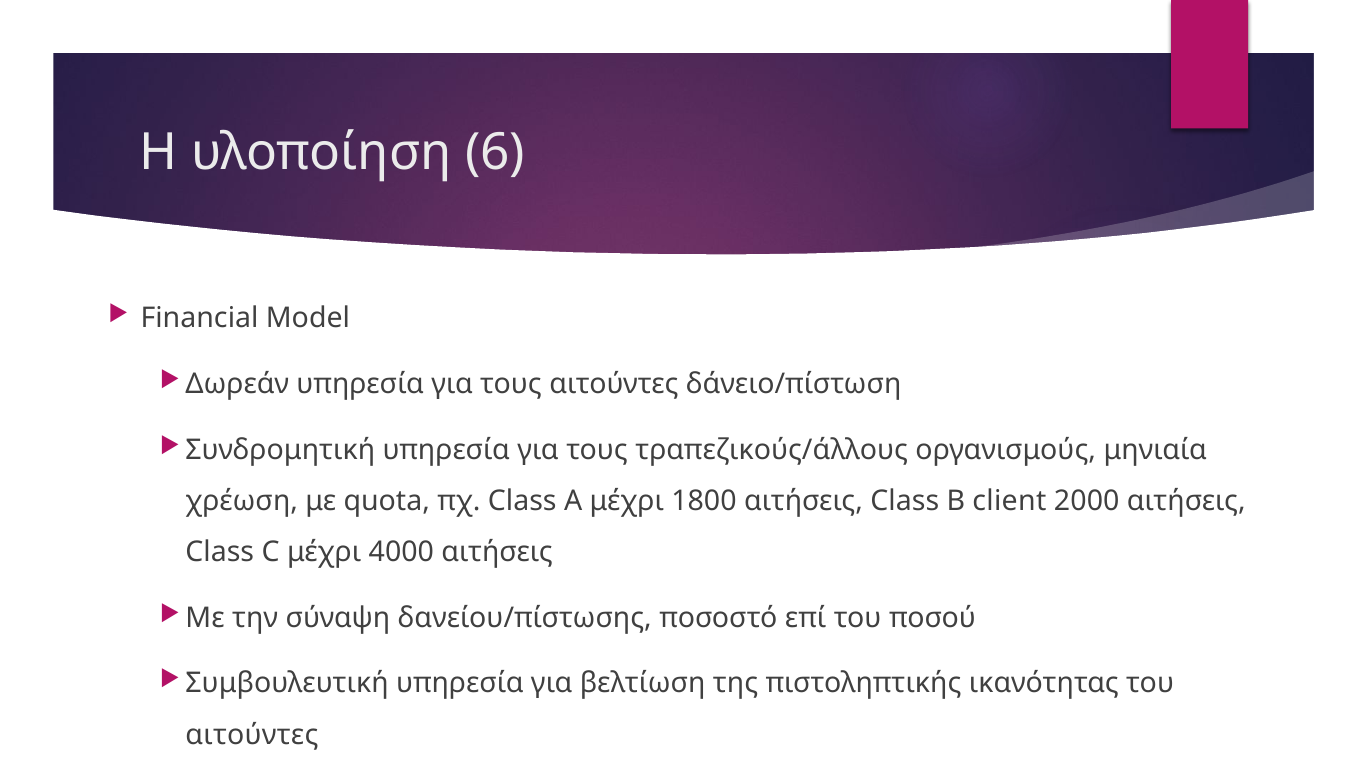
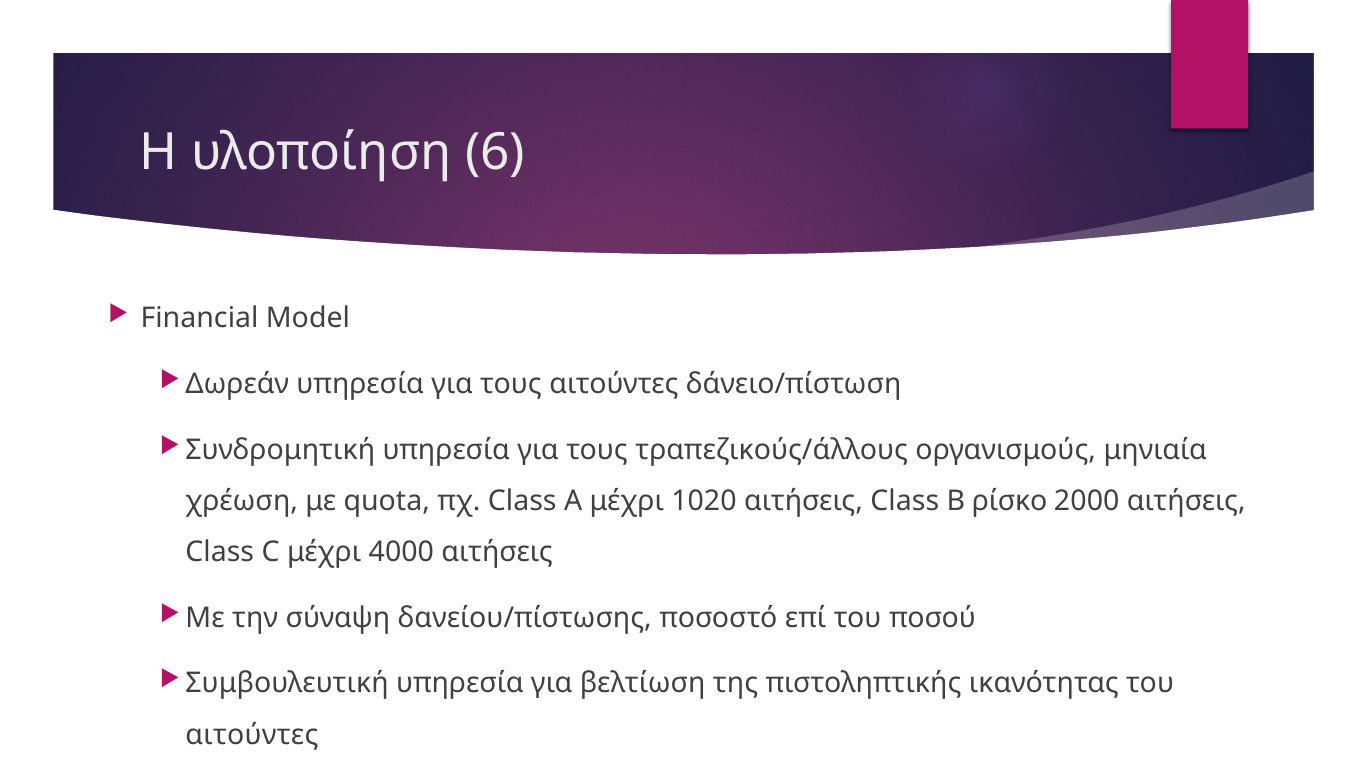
1800: 1800 -> 1020
client: client -> ρίσκο
